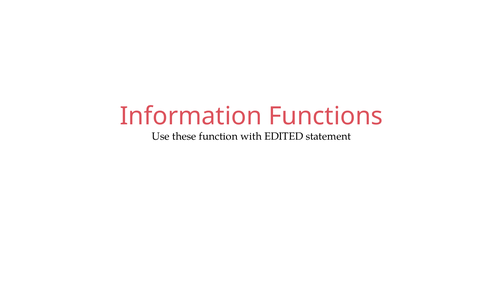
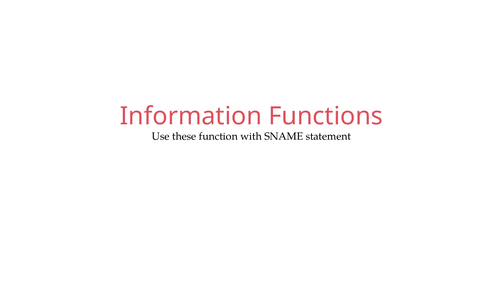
EDITED: EDITED -> SNAME
